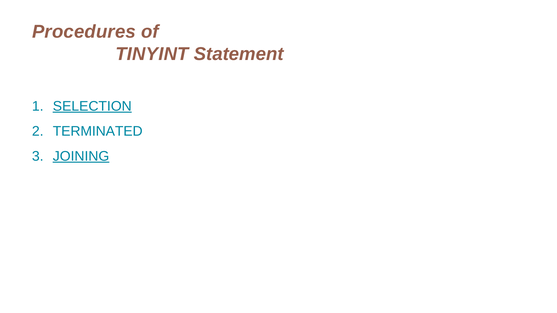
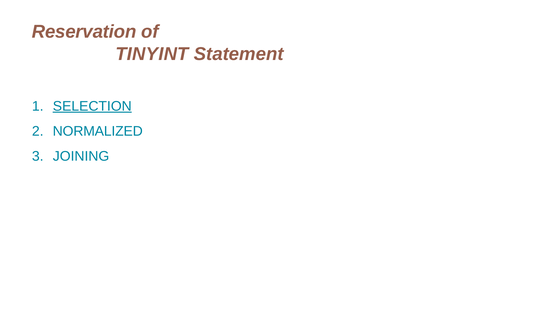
Procedures: Procedures -> Reservation
TERMINATED: TERMINATED -> NORMALIZED
JOINING underline: present -> none
